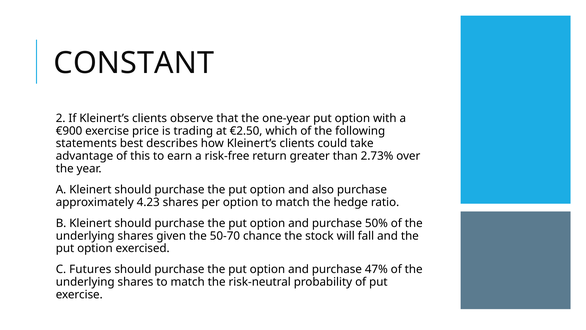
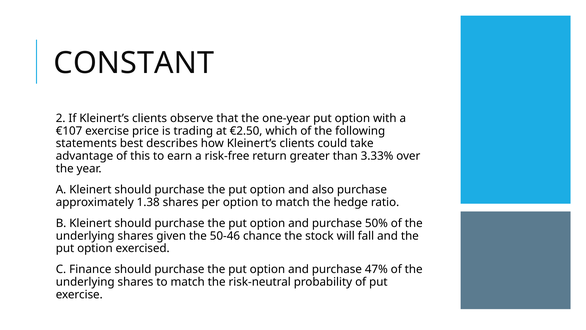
€900: €900 -> €107
2.73%: 2.73% -> 3.33%
4.23: 4.23 -> 1.38
50-70: 50-70 -> 50-46
Futures: Futures -> Finance
